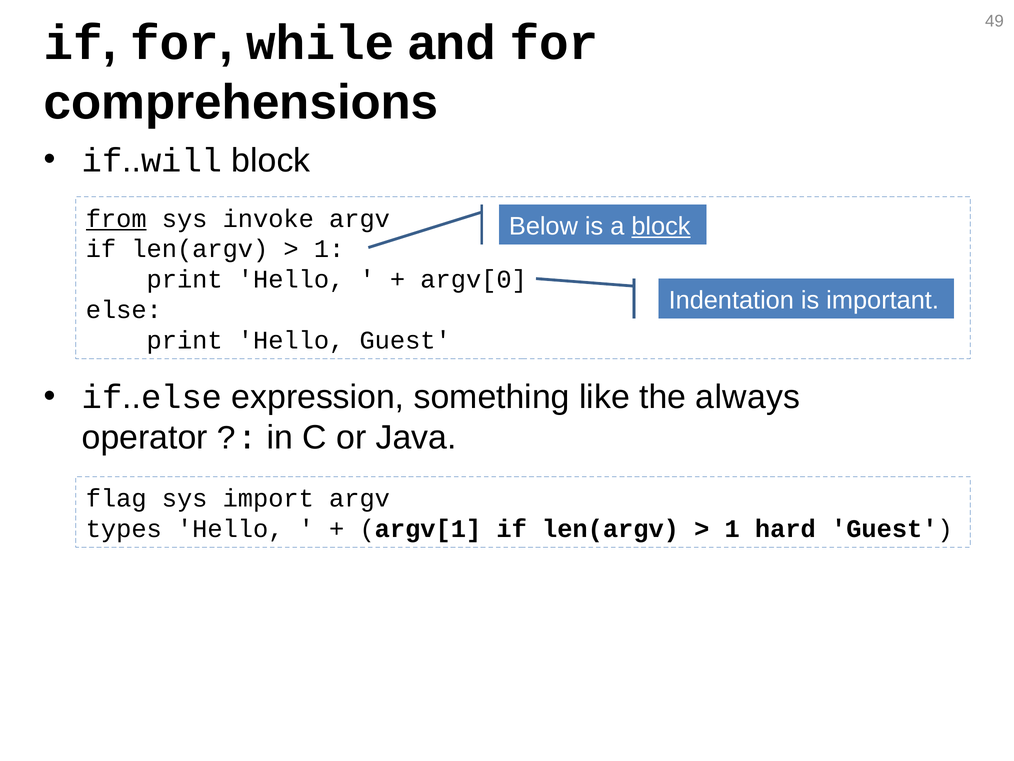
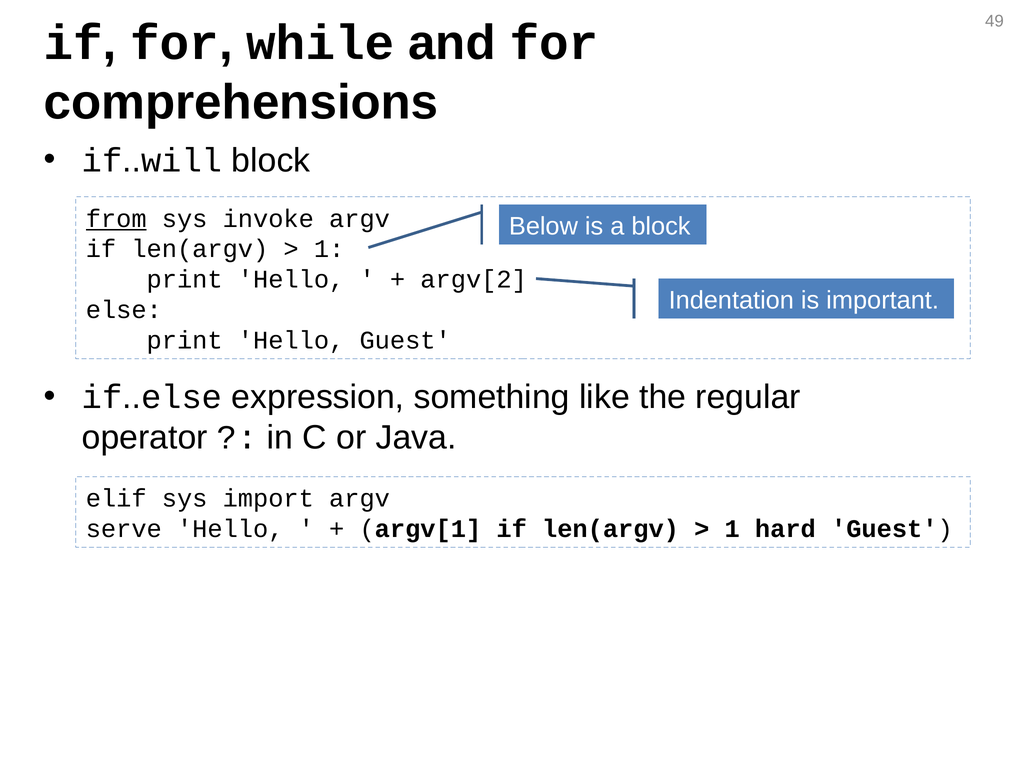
block at (661, 226) underline: present -> none
argv[0: argv[0 -> argv[2
always: always -> regular
flag: flag -> elif
types: types -> serve
